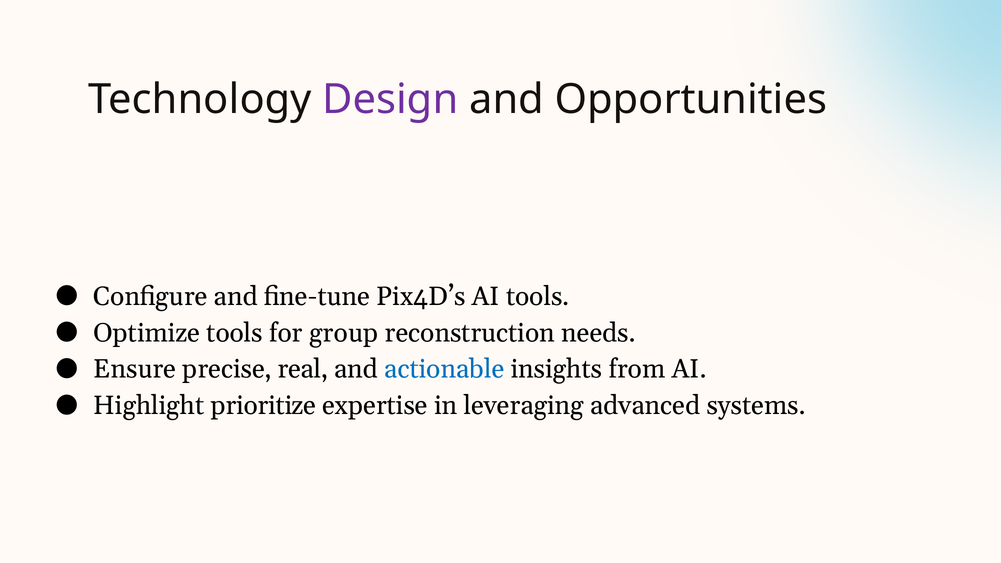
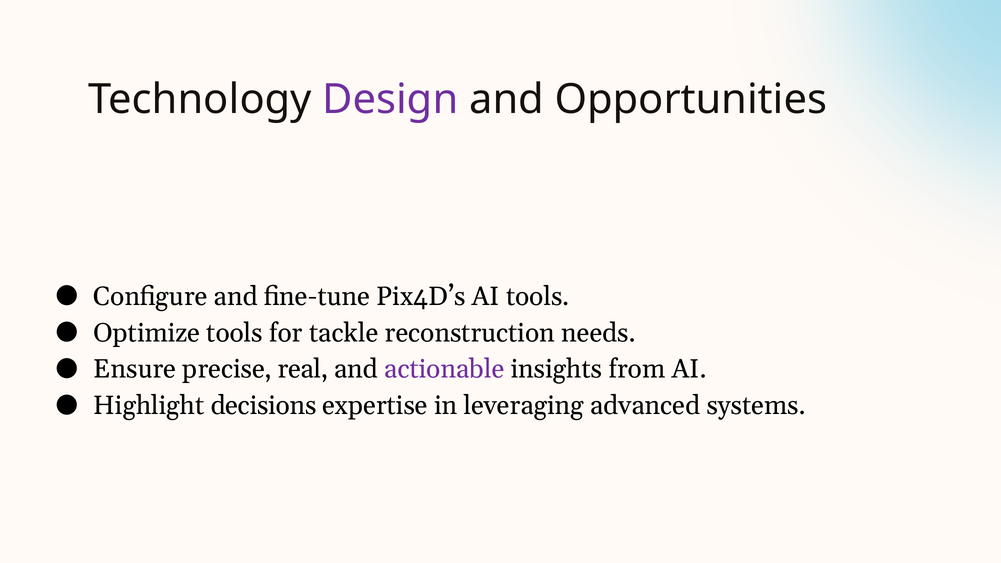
group: group -> tackle
actionable colour: blue -> purple
prioritize: prioritize -> decisions
